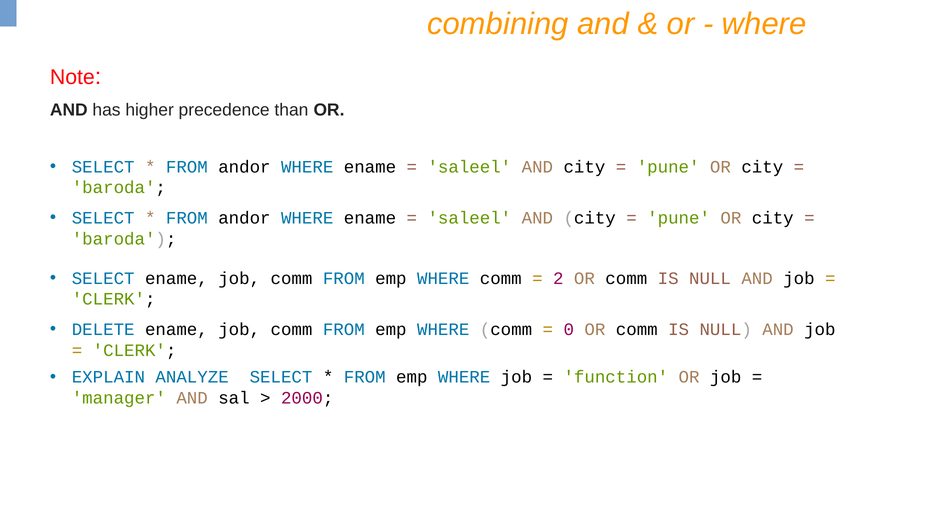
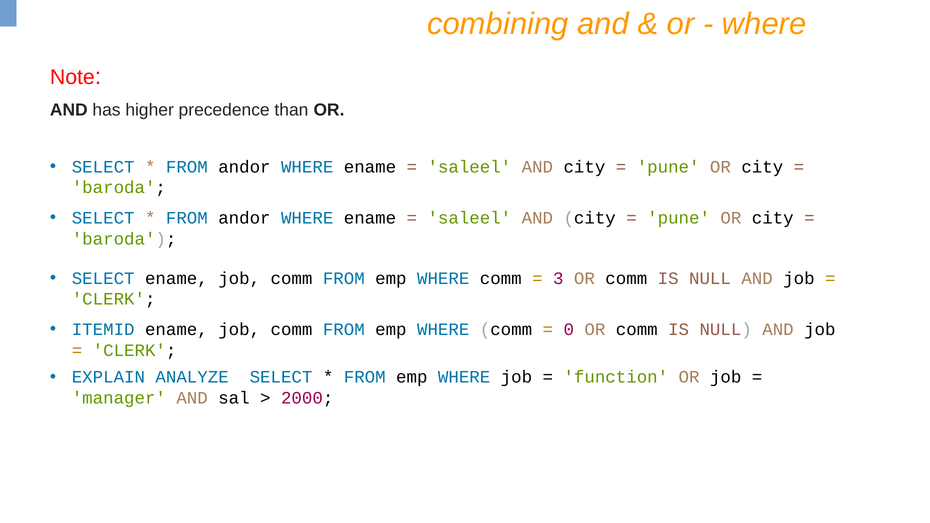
2: 2 -> 3
DELETE: DELETE -> ITEMID
